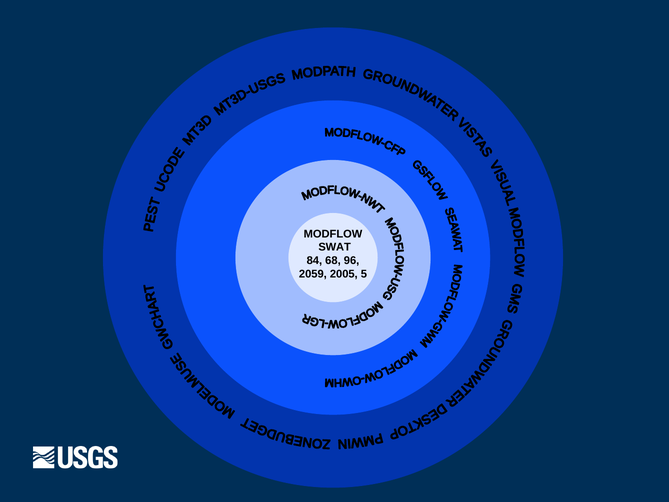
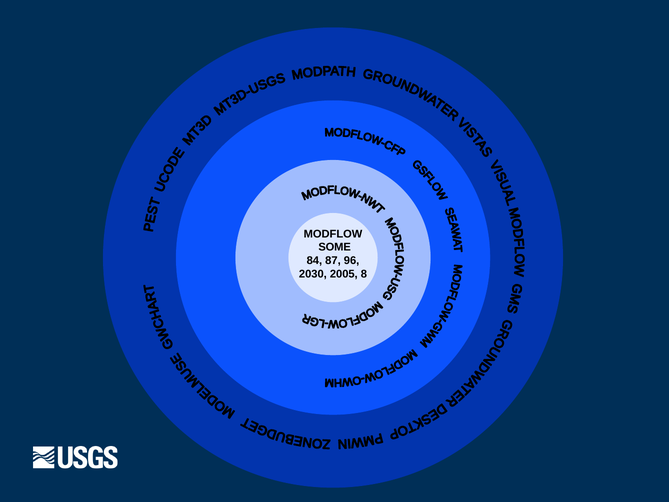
SWAT: SWAT -> SOME
68: 68 -> 87
2059: 2059 -> 2030
5: 5 -> 8
